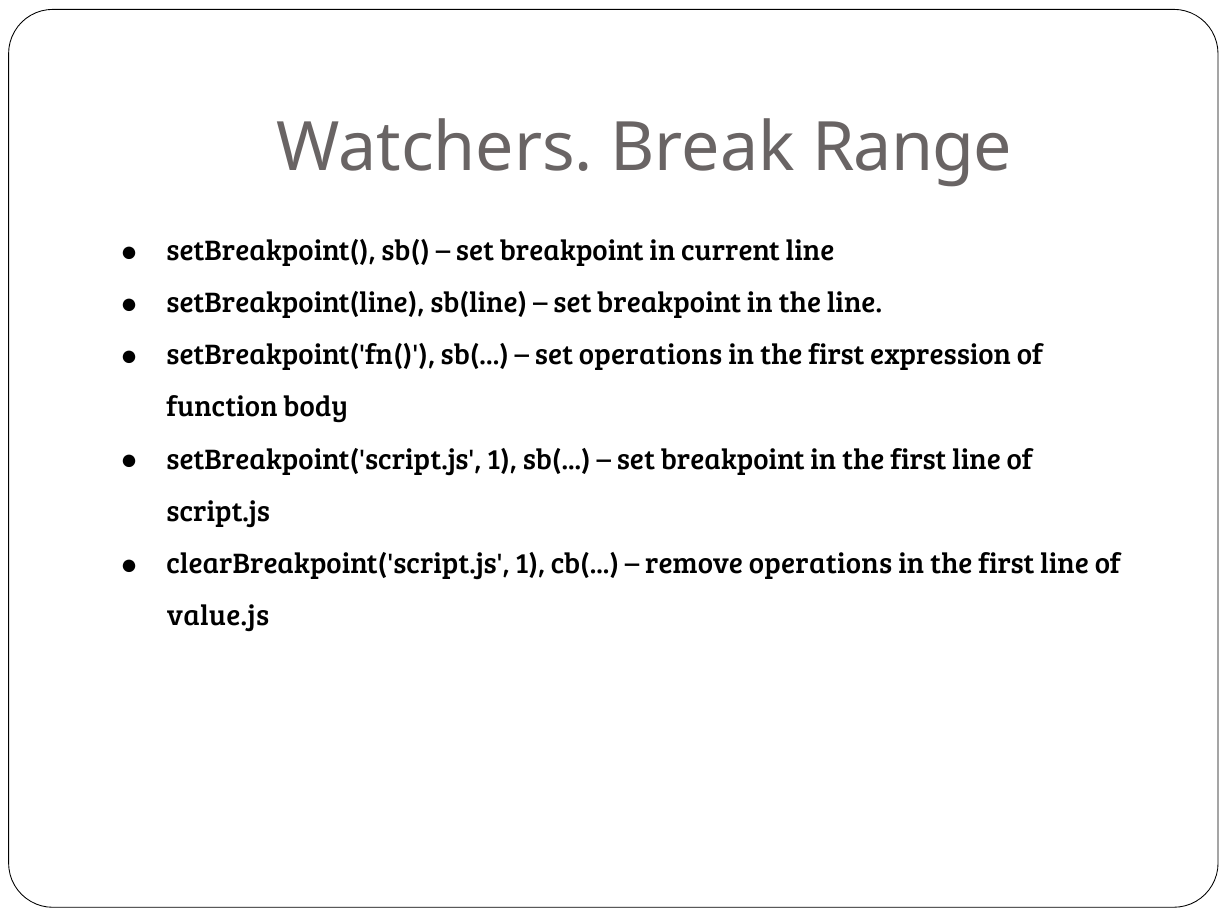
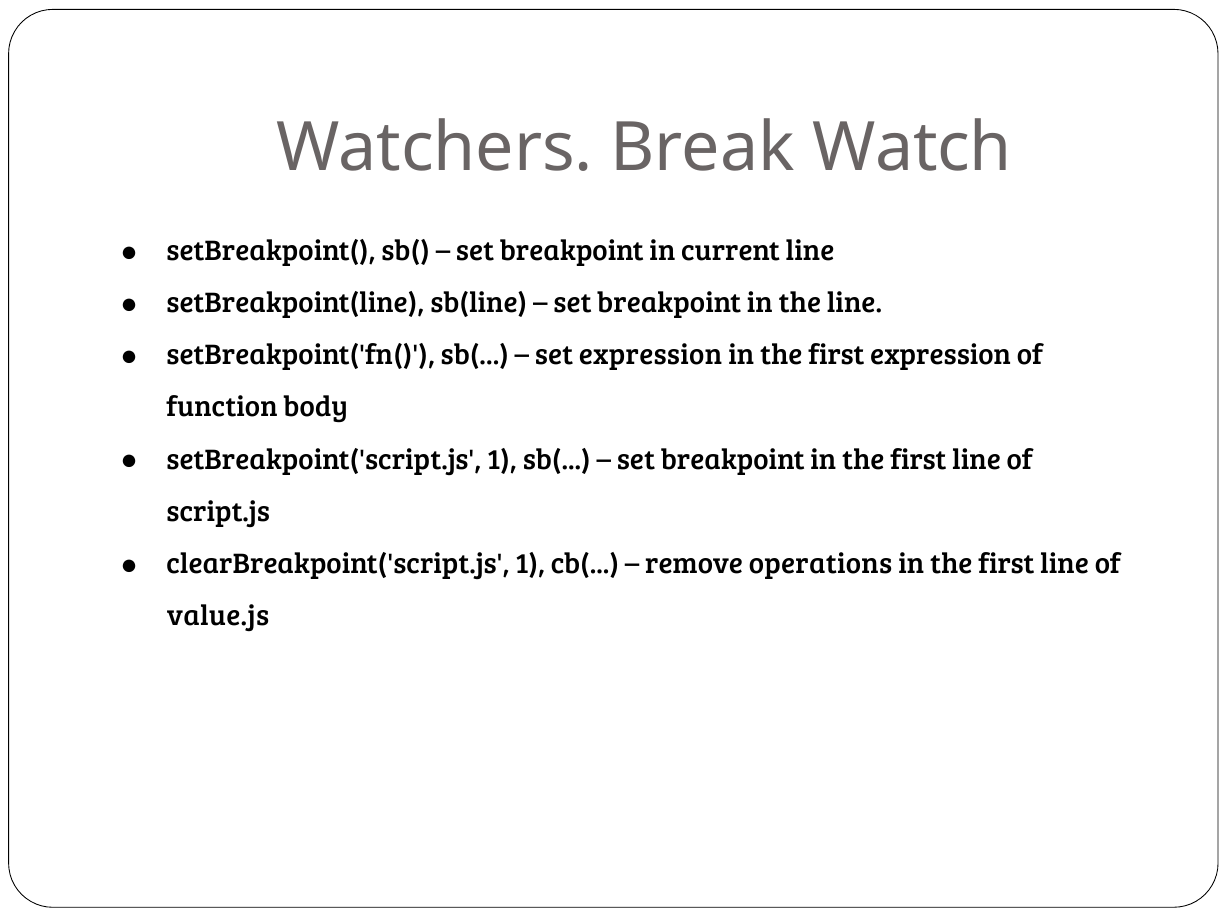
Range: Range -> Watch
set operations: operations -> expression
